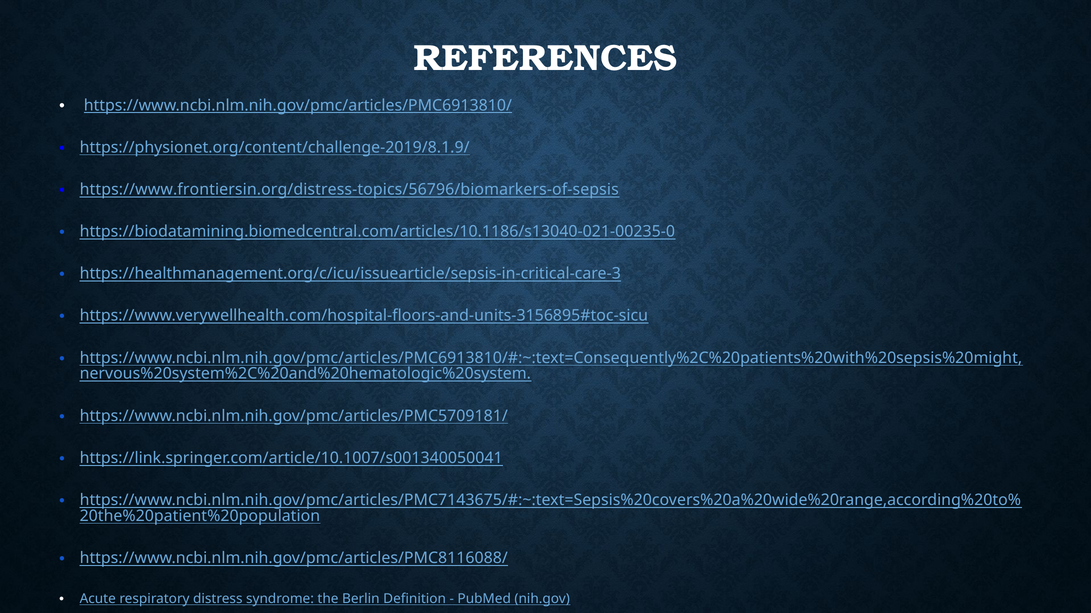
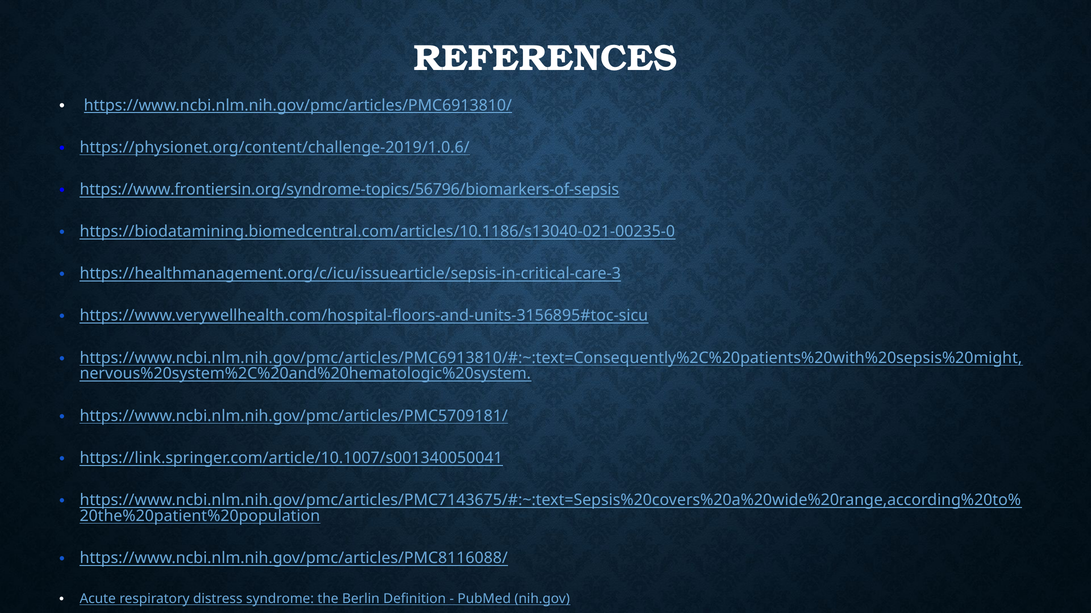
https://physionet.org/content/challenge-2019/8.1.9/: https://physionet.org/content/challenge-2019/8.1.9/ -> https://physionet.org/content/challenge-2019/1.0.6/
https://www.frontiersin.org/distress-topics/56796/biomarkers-of-sepsis: https://www.frontiersin.org/distress-topics/56796/biomarkers-of-sepsis -> https://www.frontiersin.org/syndrome-topics/56796/biomarkers-of-sepsis
